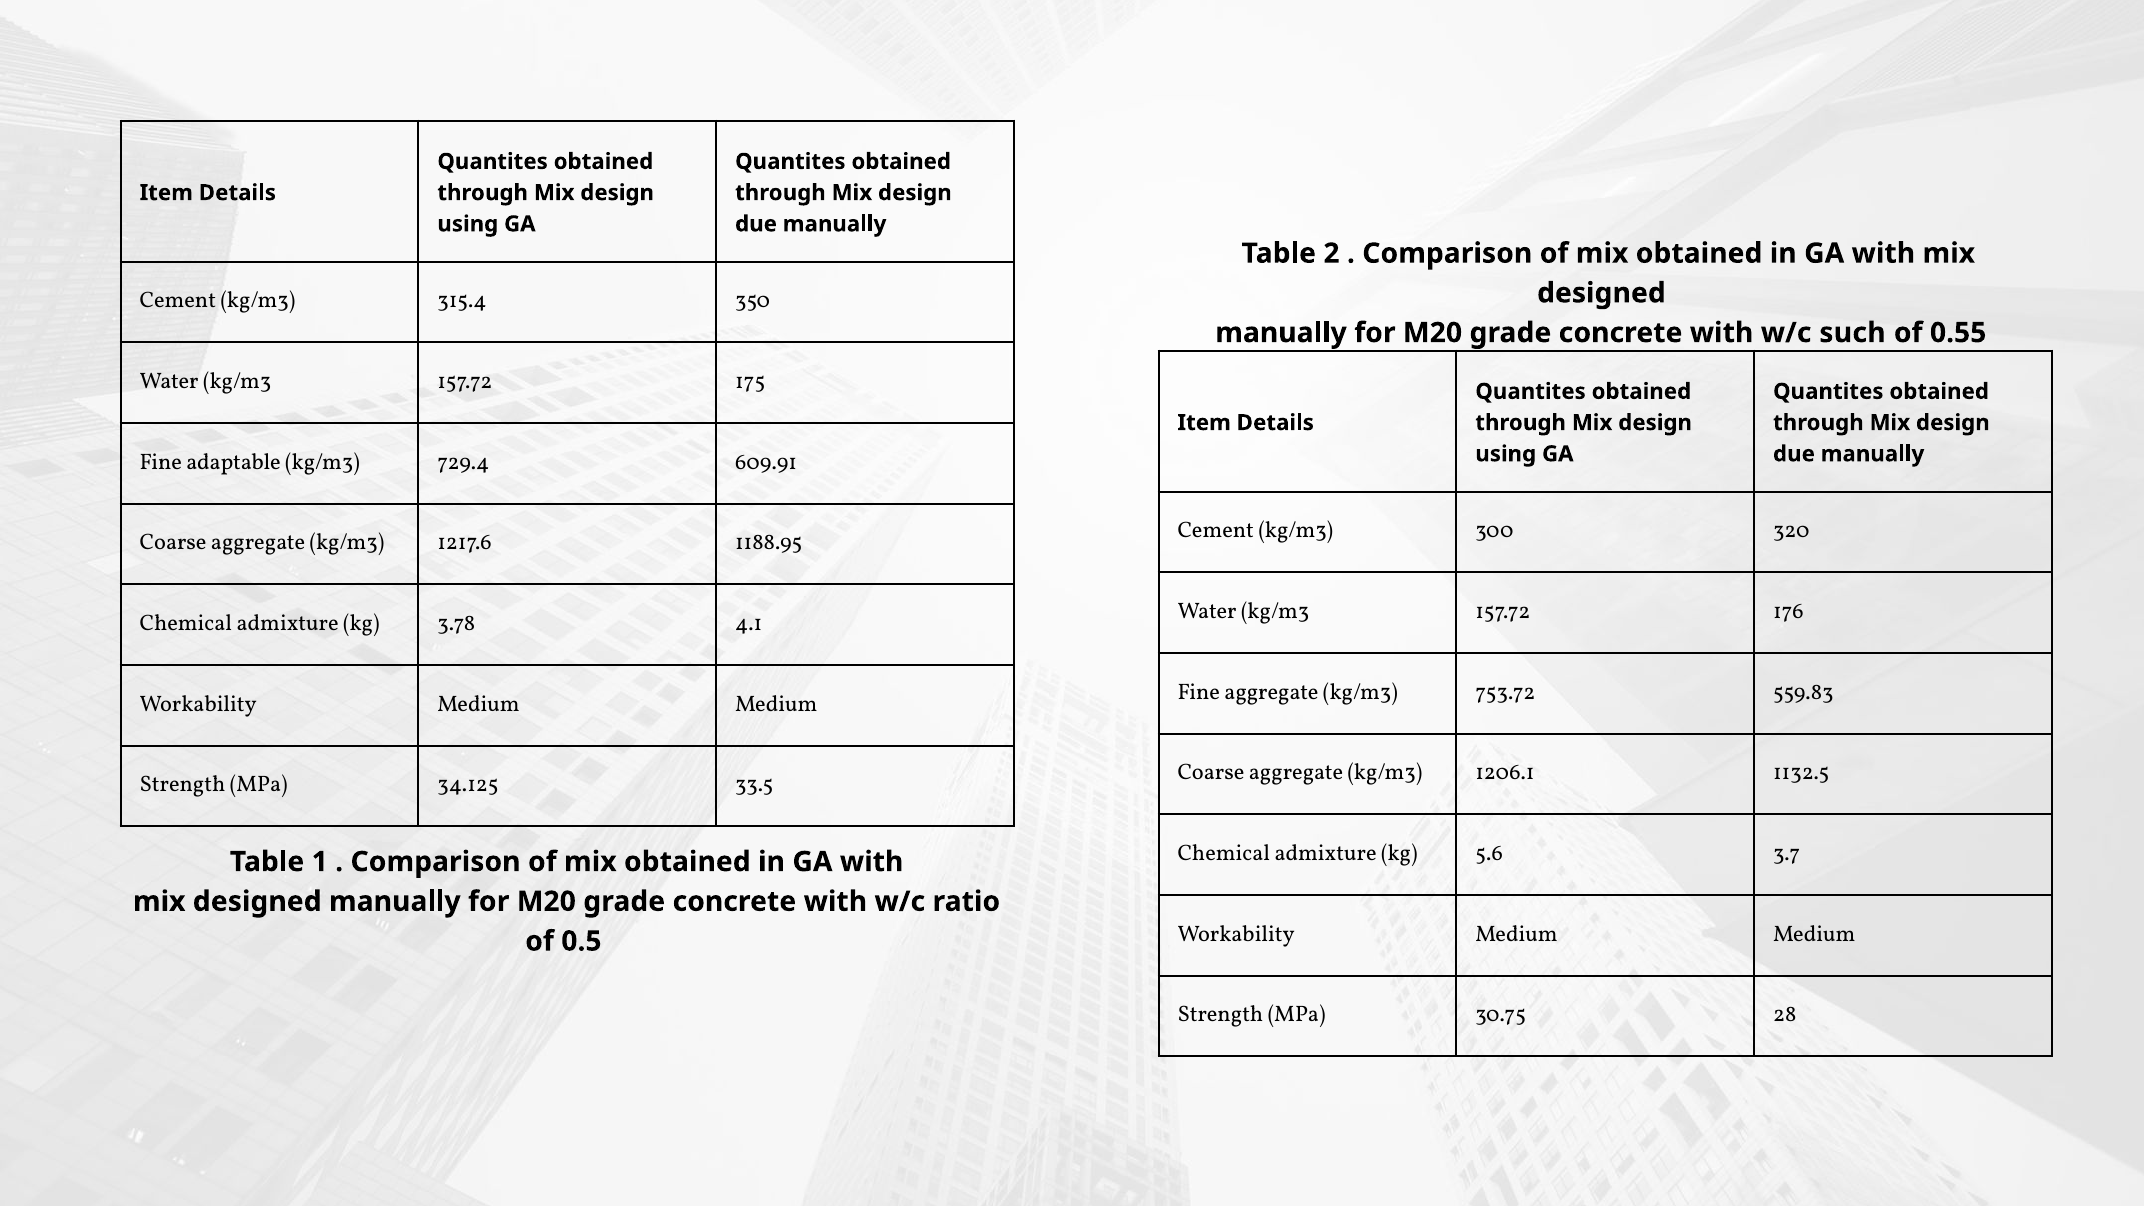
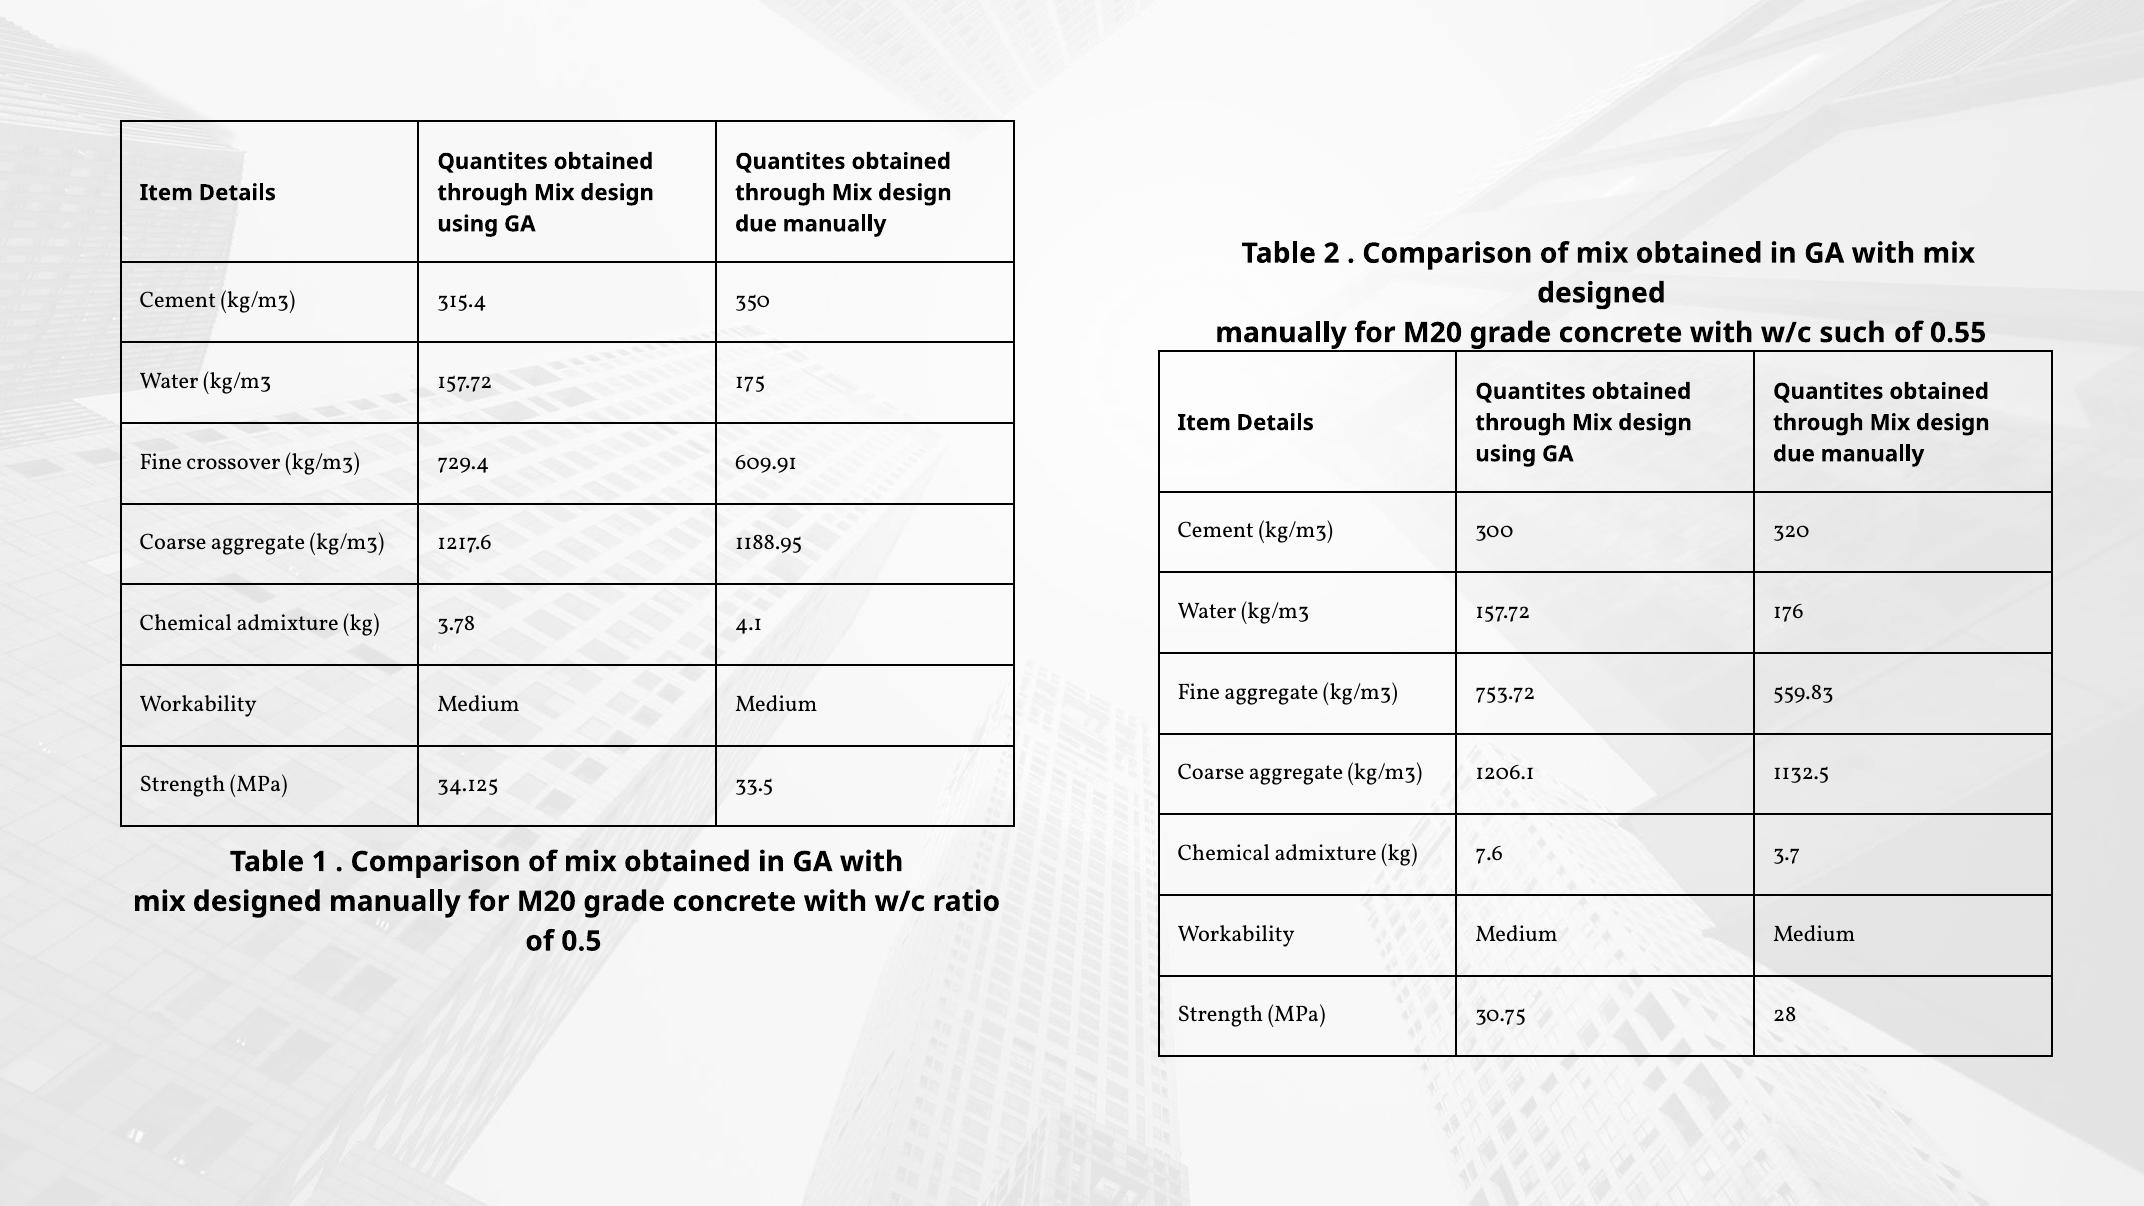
adaptable: adaptable -> crossover
5.6: 5.6 -> 7.6
